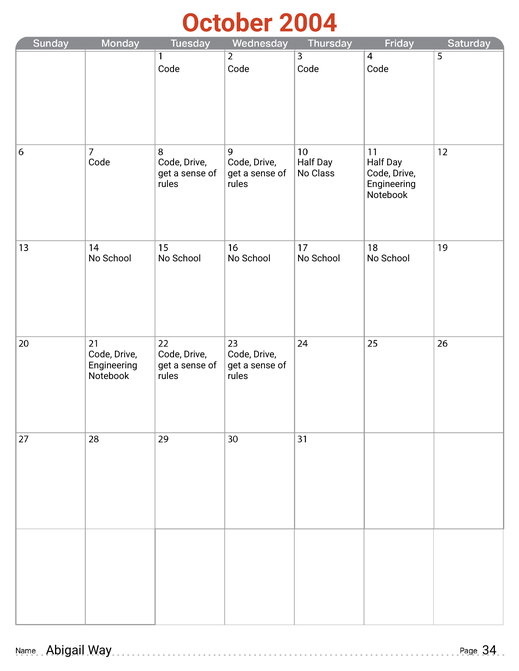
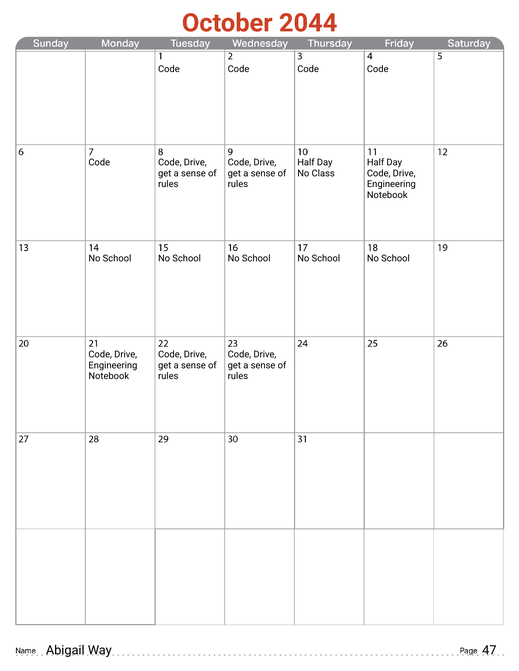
2004: 2004 -> 2044
34: 34 -> 47
